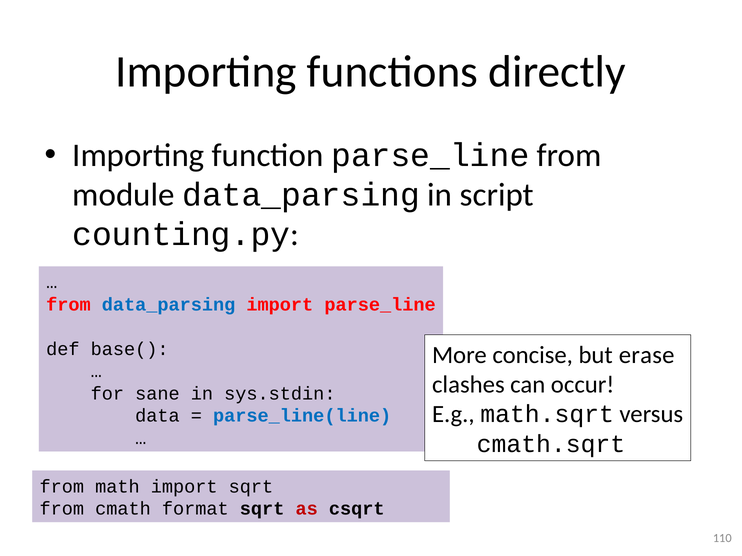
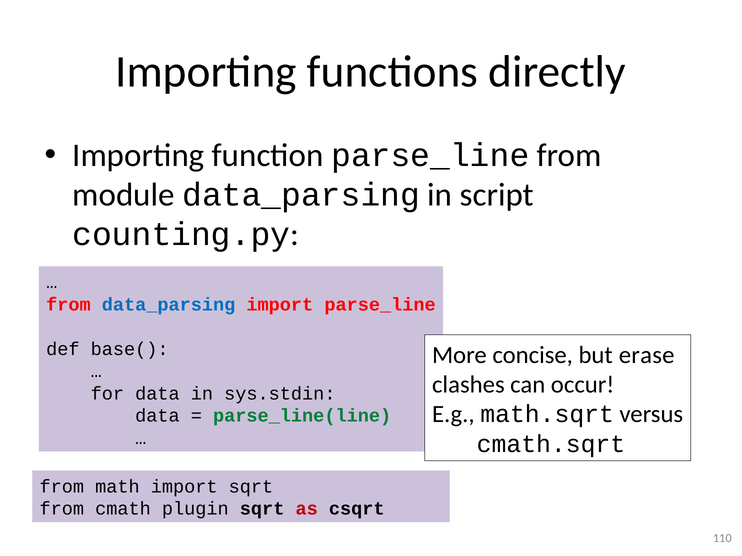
for sane: sane -> data
parse_line(line colour: blue -> green
format: format -> plugin
